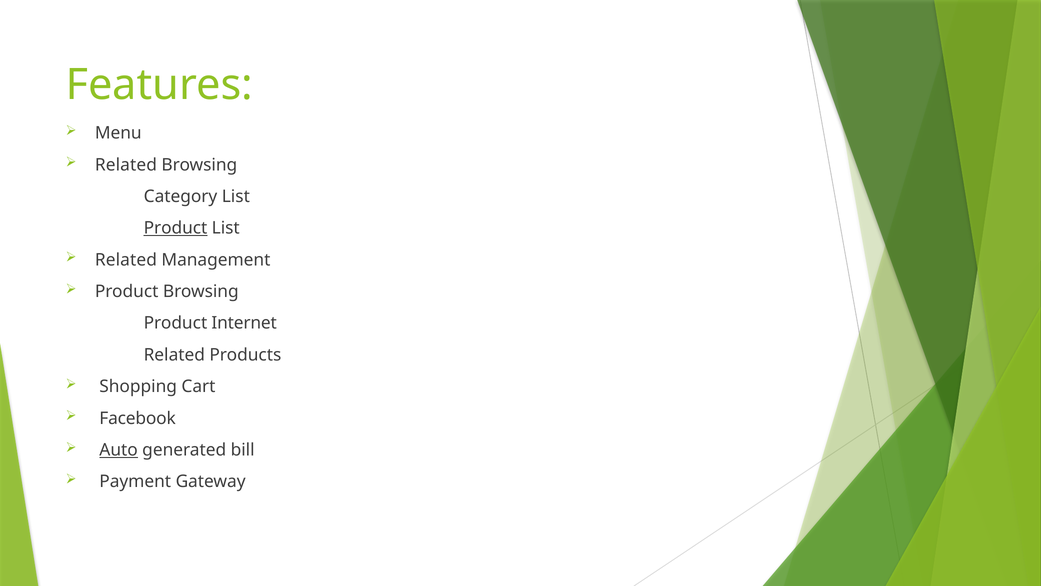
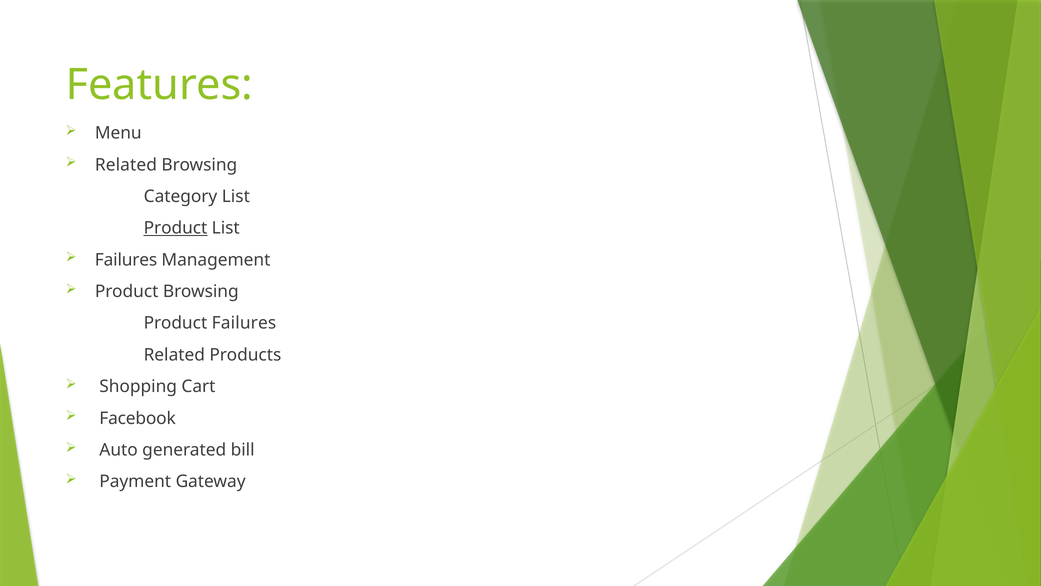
Related at (126, 260): Related -> Failures
Product Internet: Internet -> Failures
Auto underline: present -> none
